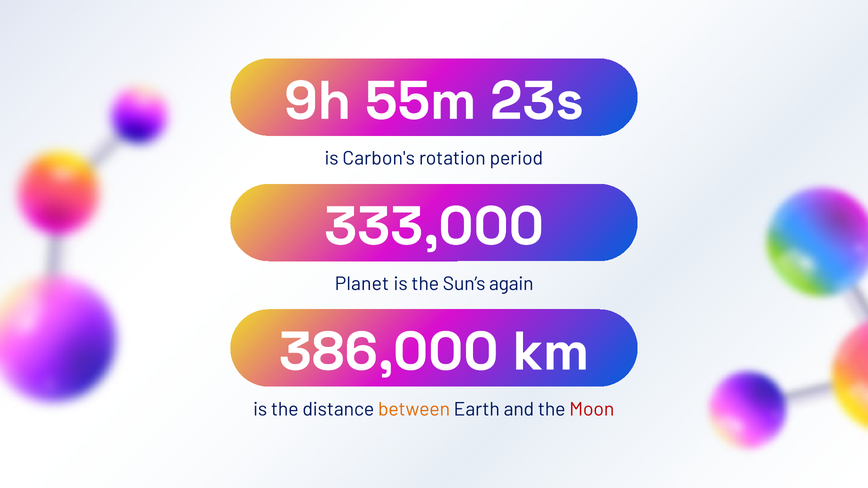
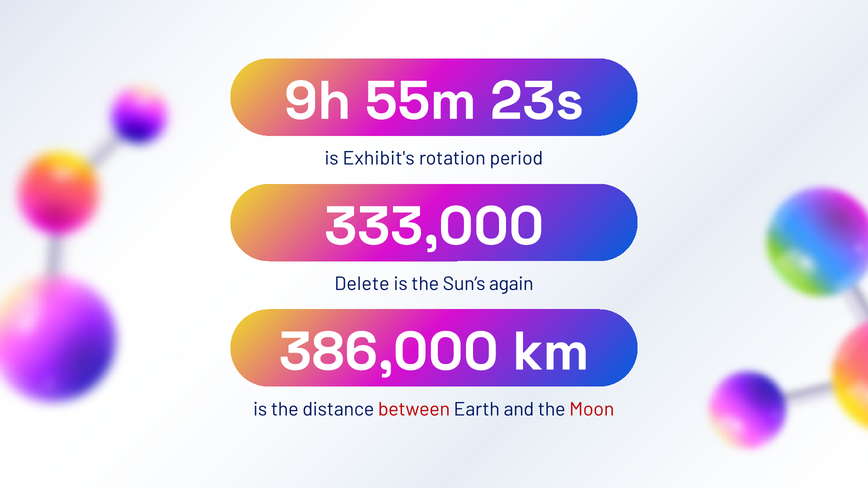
Carbon's: Carbon's -> Exhibit's
Planet: Planet -> Delete
between colour: orange -> red
